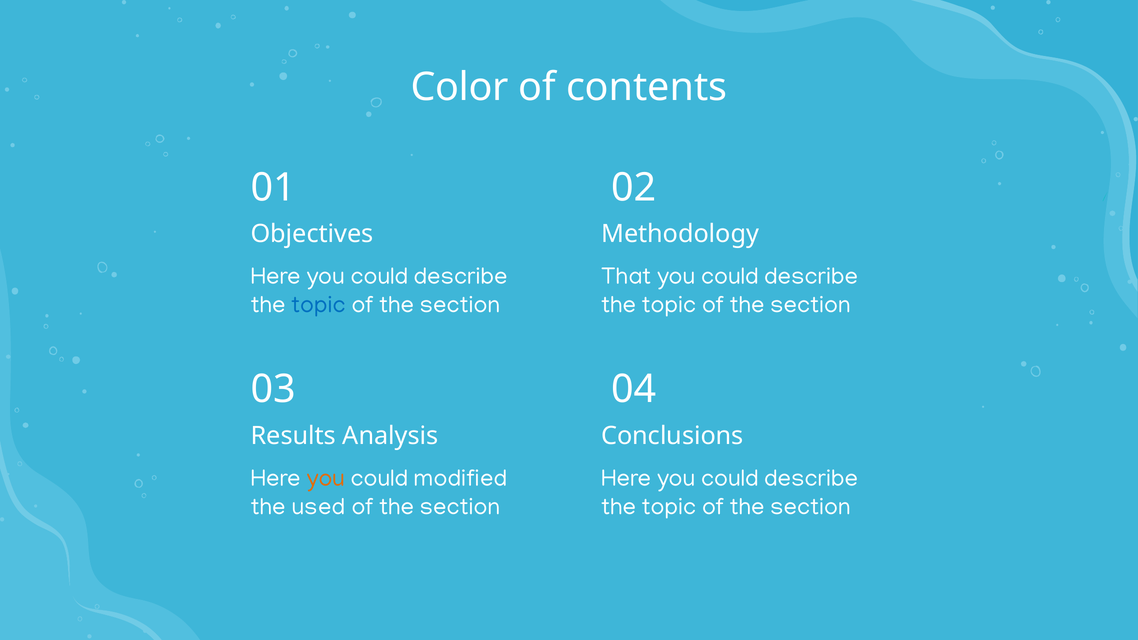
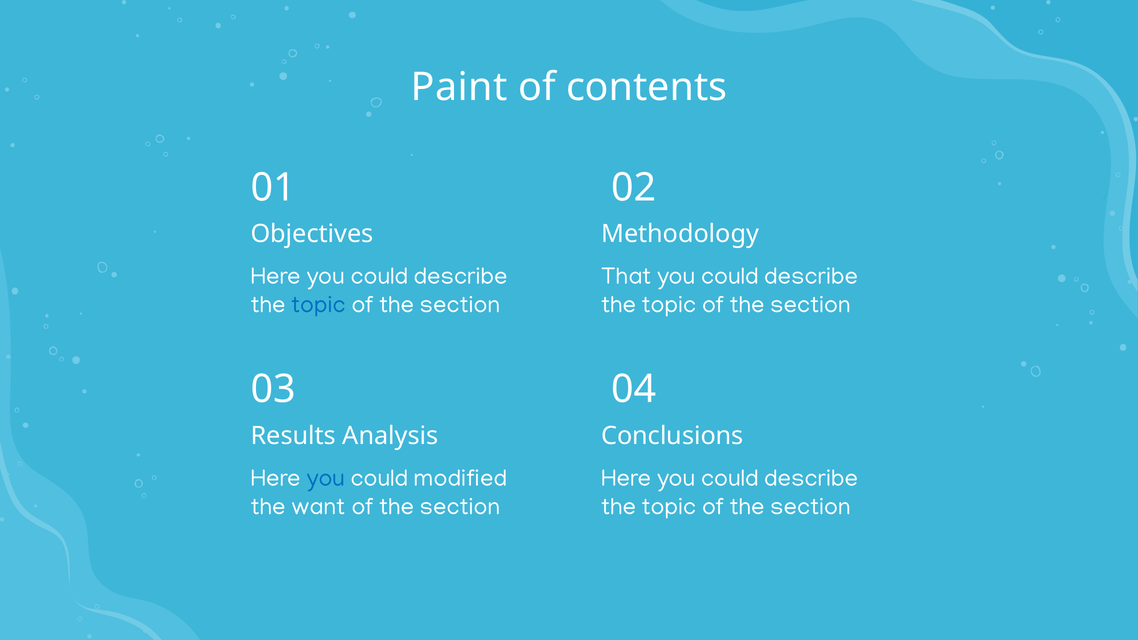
Color: Color -> Paint
you at (326, 478) colour: orange -> blue
used: used -> want
